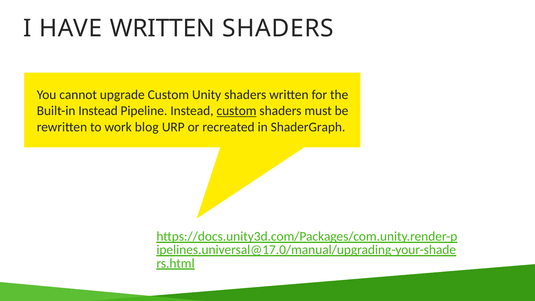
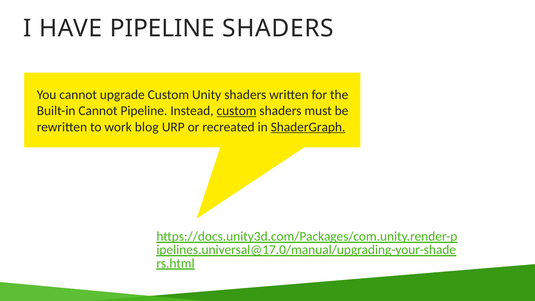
HAVE WRITTEN: WRITTEN -> PIPELINE
Built-in Instead: Instead -> Cannot
ShaderGraph underline: none -> present
